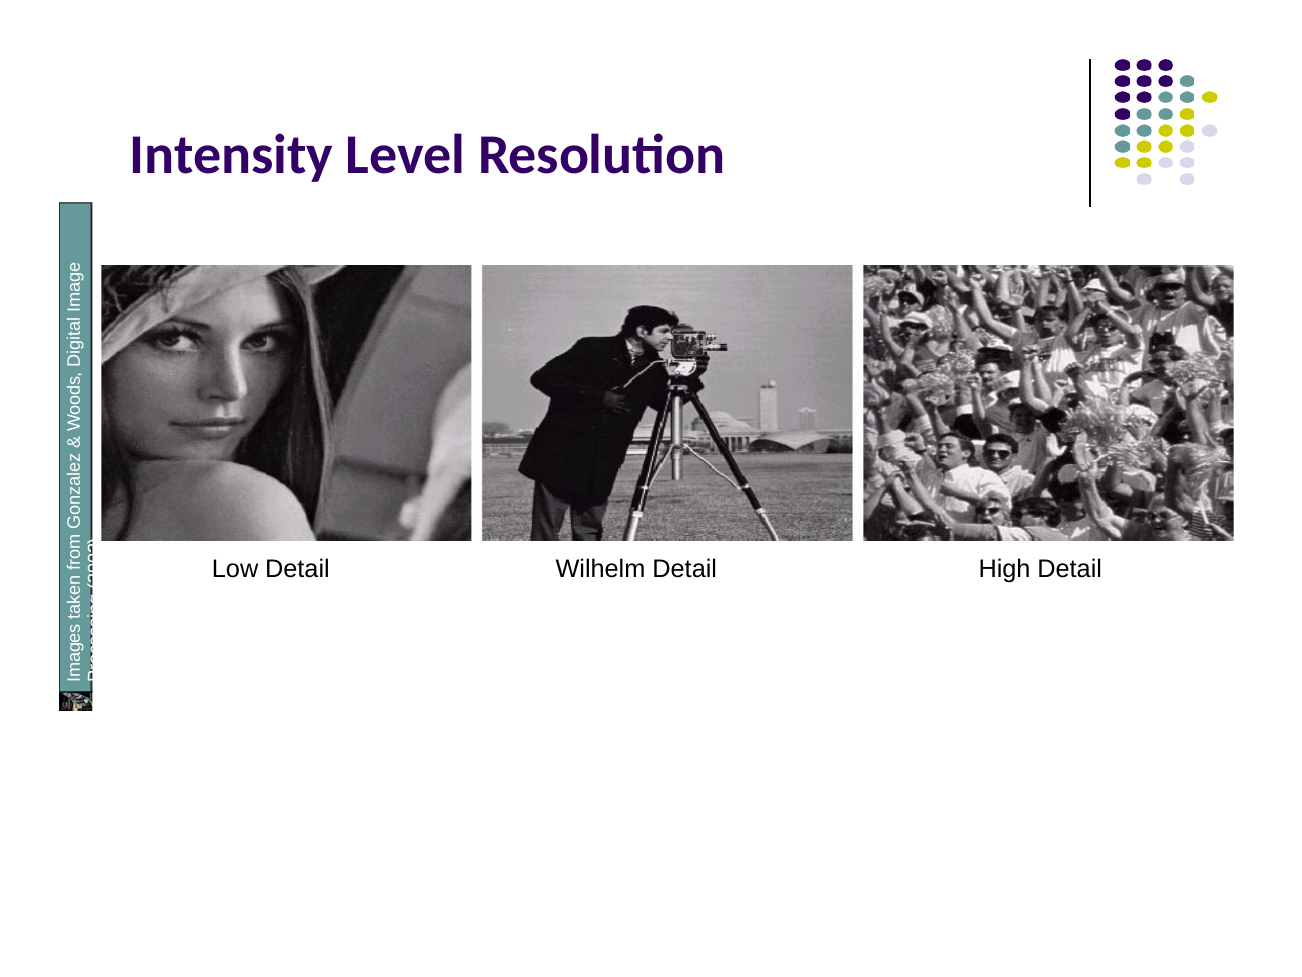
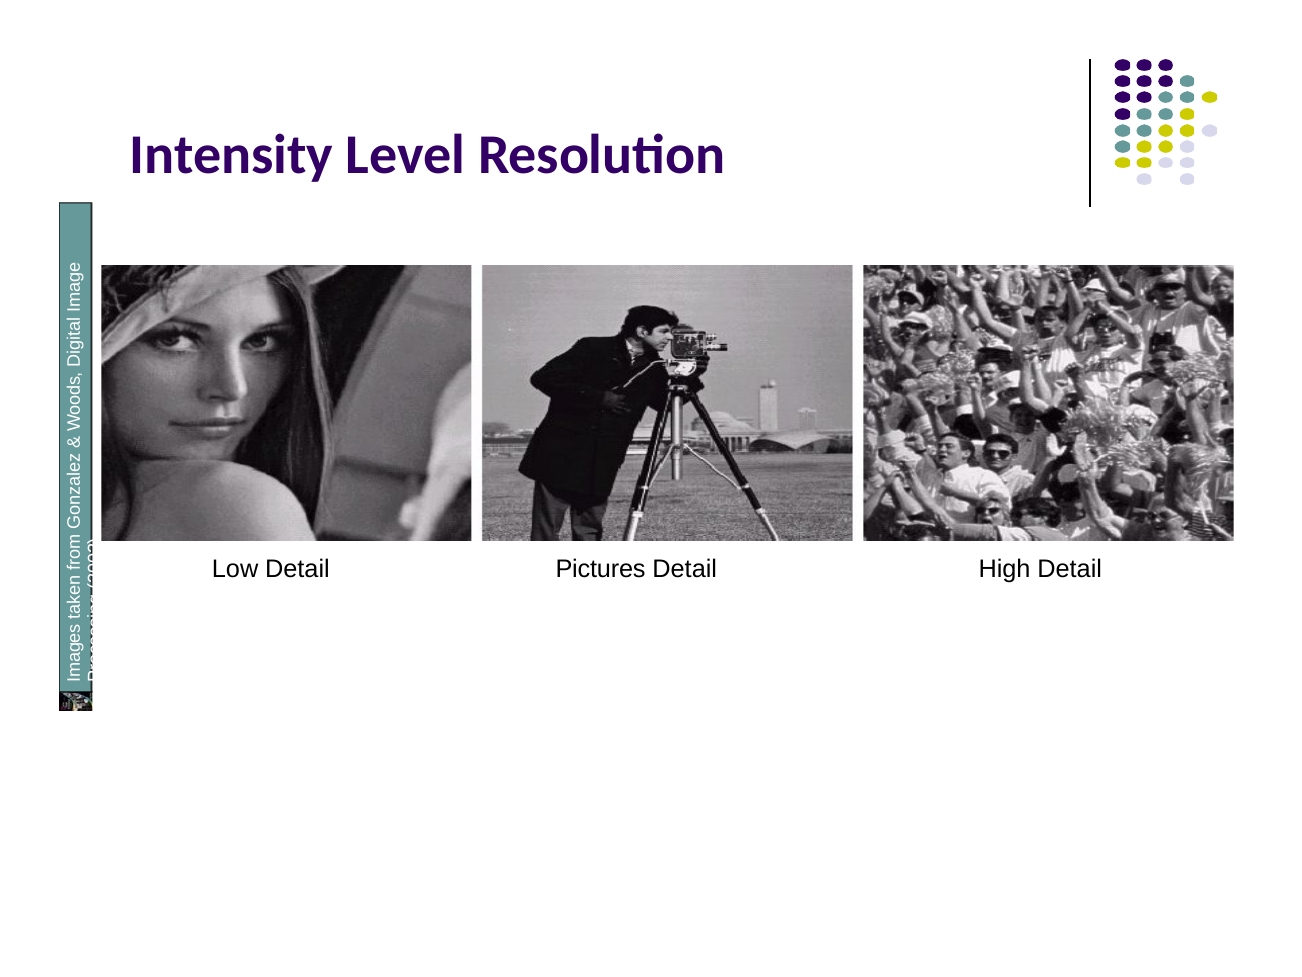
Wilhelm: Wilhelm -> Pictures
